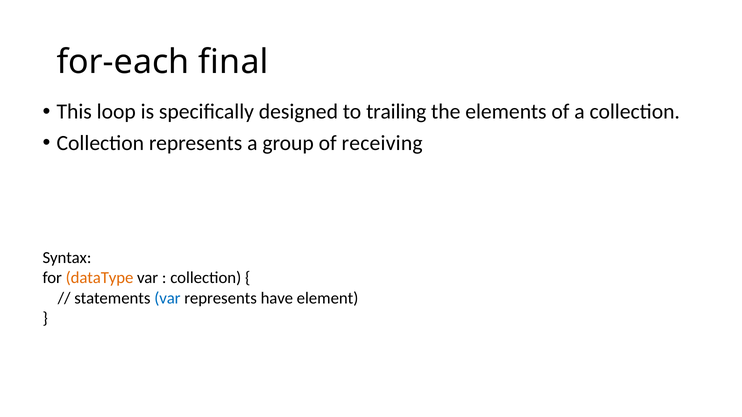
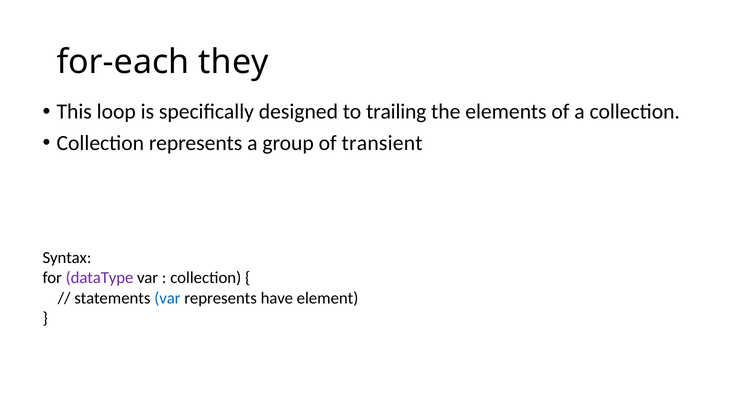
final: final -> they
receiving: receiving -> transient
dataType colour: orange -> purple
